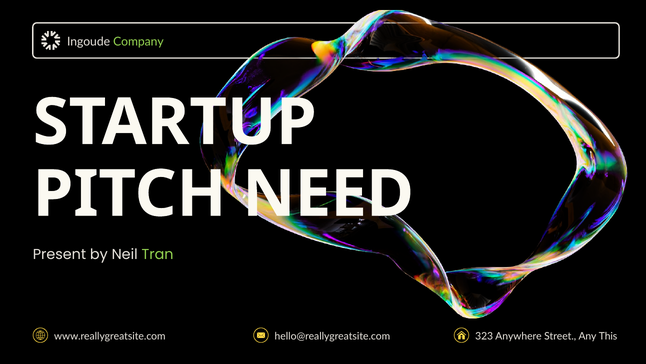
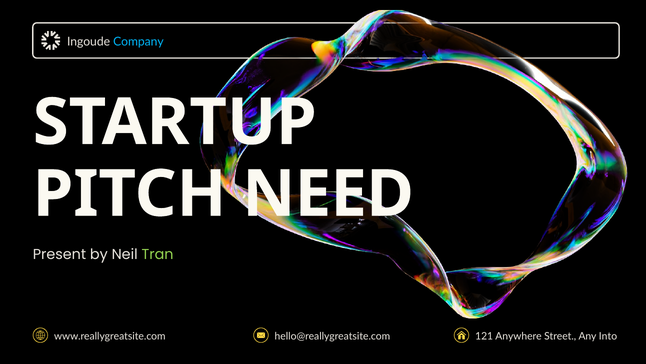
Company colour: light green -> light blue
323: 323 -> 121
This: This -> Into
